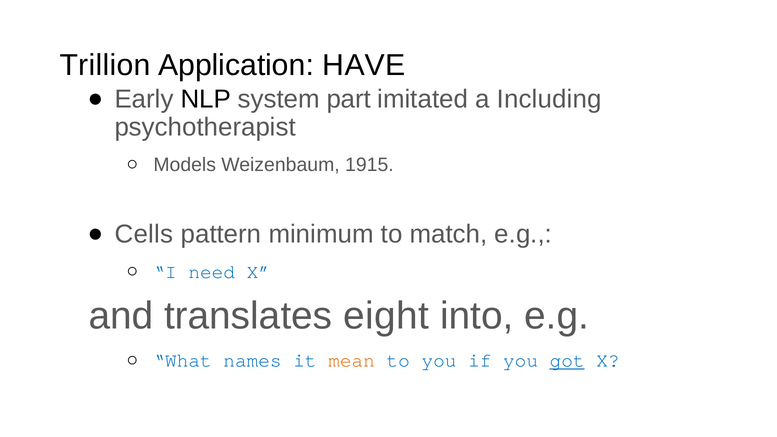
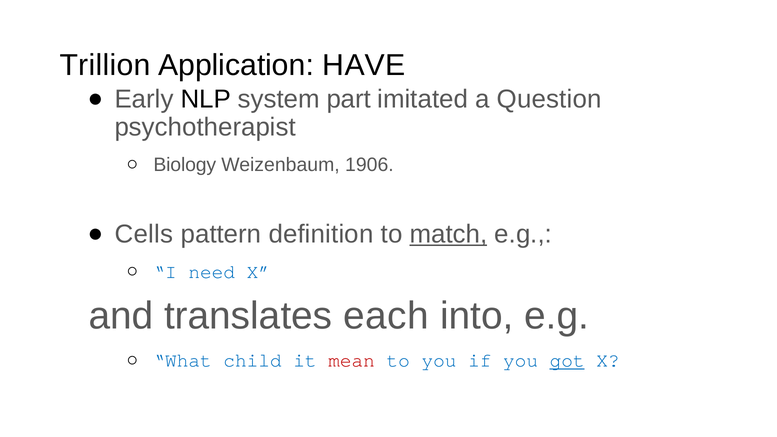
Including: Including -> Question
Models: Models -> Biology
1915: 1915 -> 1906
minimum: minimum -> definition
match underline: none -> present
eight: eight -> each
names: names -> child
mean colour: orange -> red
